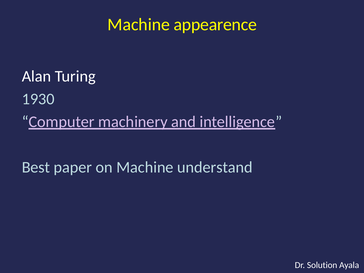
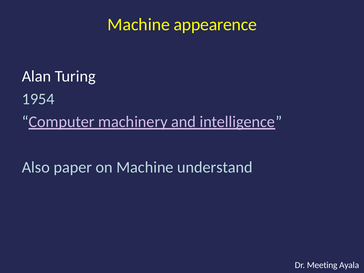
1930: 1930 -> 1954
Best: Best -> Also
Solution: Solution -> Meeting
